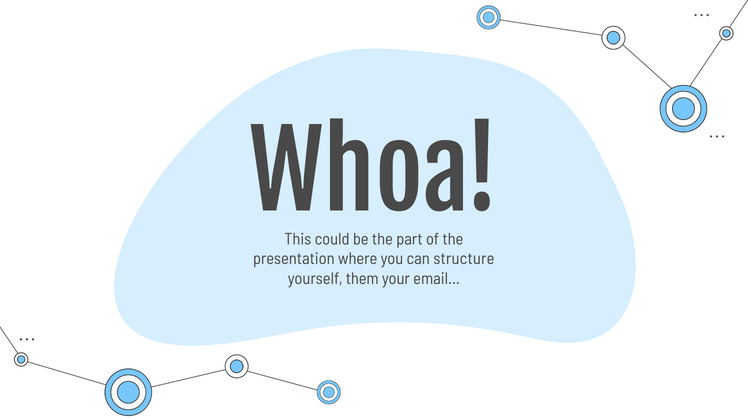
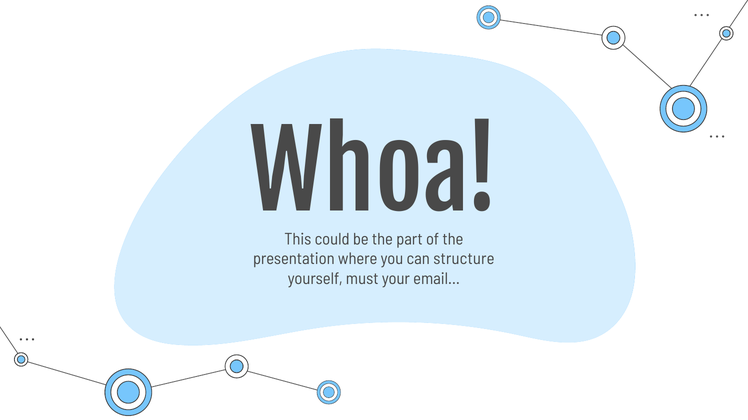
them: them -> must
